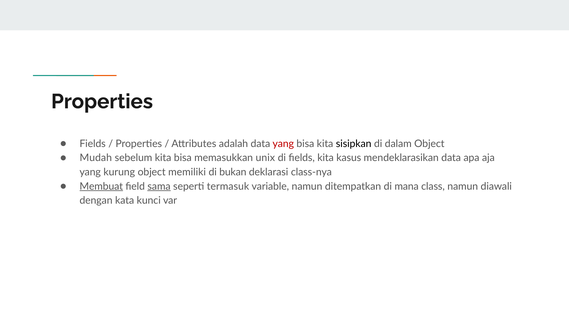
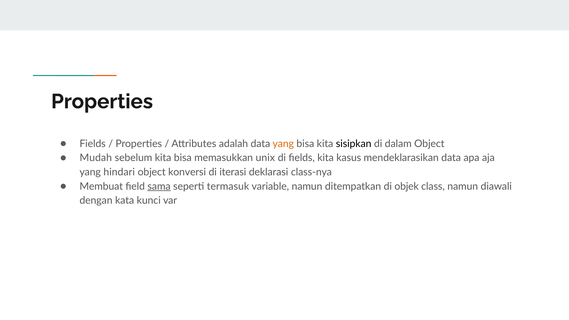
yang at (283, 144) colour: red -> orange
kurung: kurung -> hindari
memiliki: memiliki -> konversi
bukan: bukan -> iterasi
Membuat underline: present -> none
mana: mana -> objek
